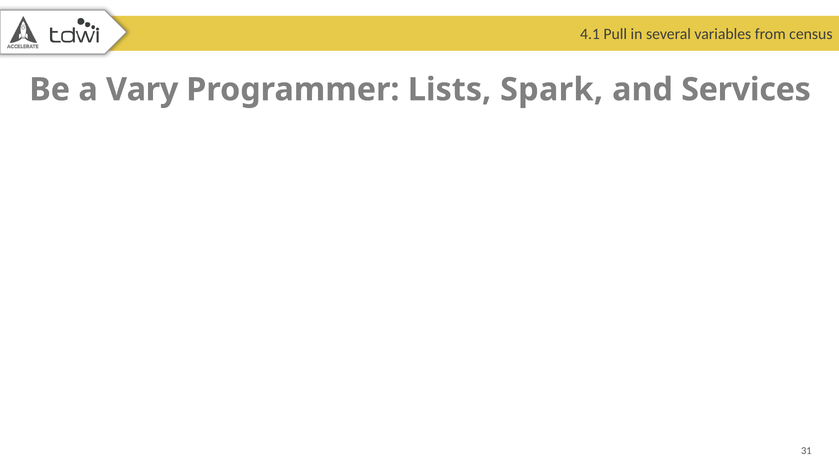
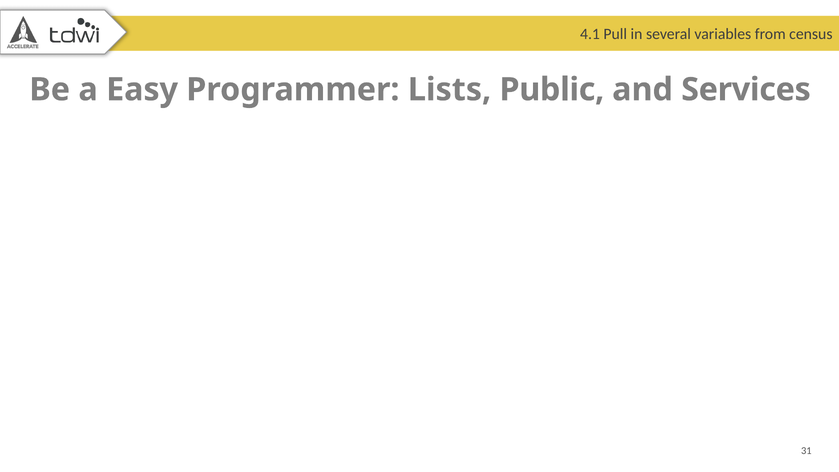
Vary: Vary -> Easy
Spark: Spark -> Public
